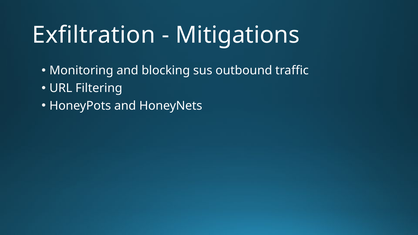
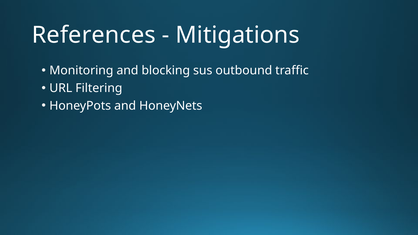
Exfiltration: Exfiltration -> References
